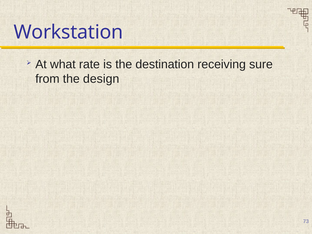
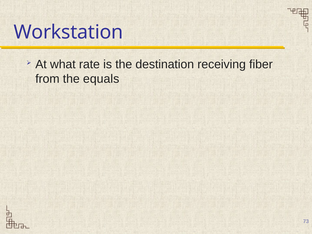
sure: sure -> fiber
design: design -> equals
